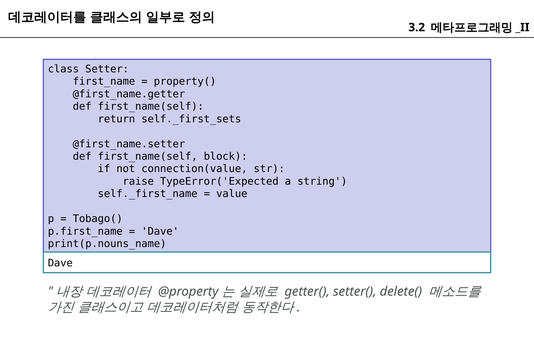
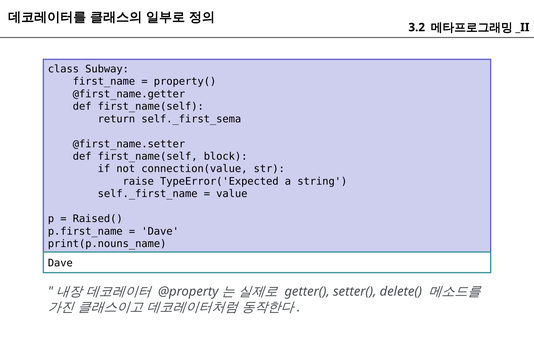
Setter: Setter -> Subway
self._first_sets: self._first_sets -> self._first_sema
Tobago(: Tobago( -> Raised(
